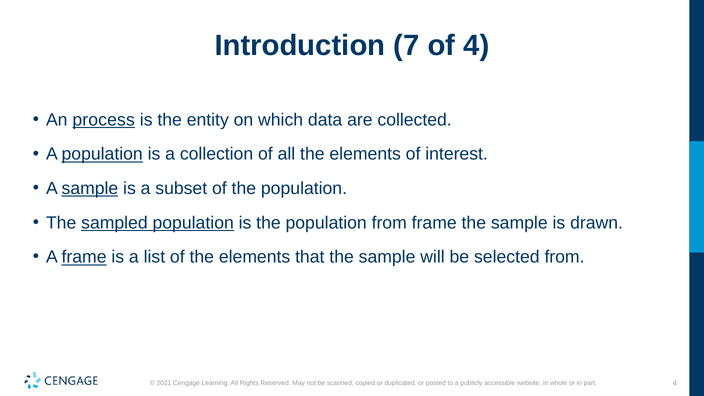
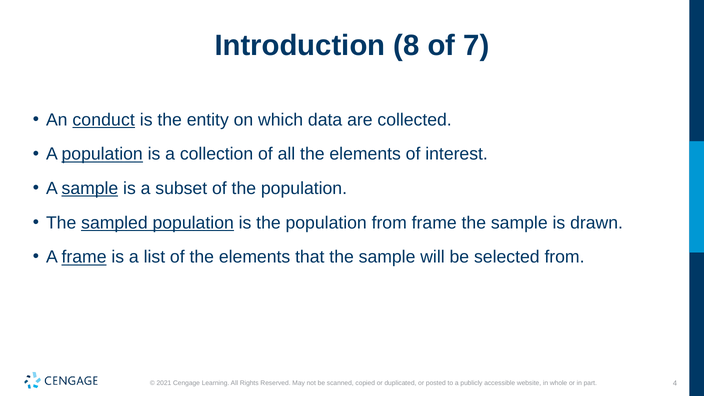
7: 7 -> 8
of 4: 4 -> 7
process: process -> conduct
